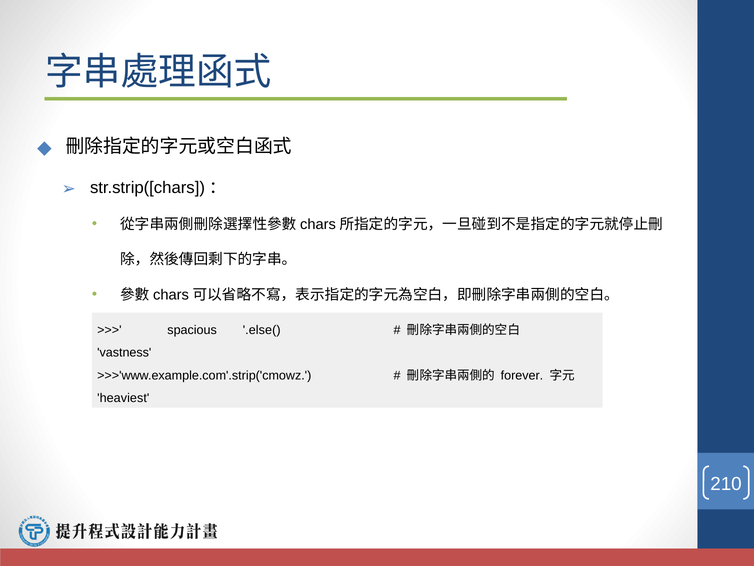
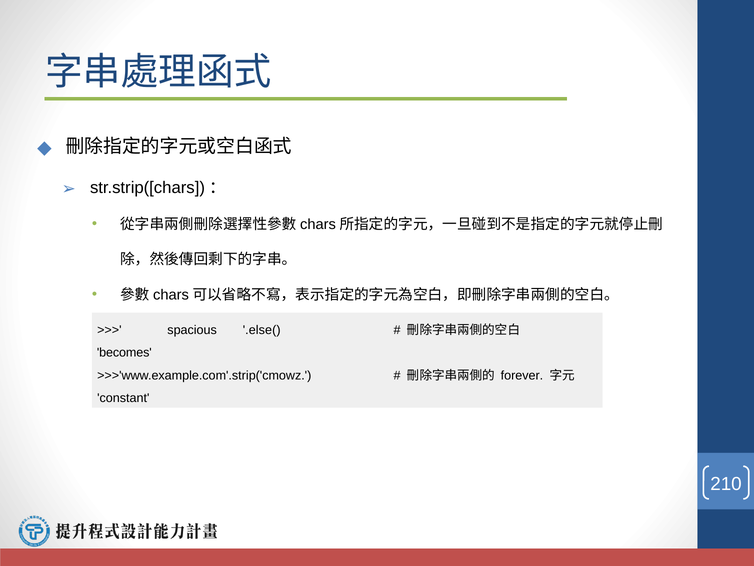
vastness: vastness -> becomes
heaviest: heaviest -> constant
